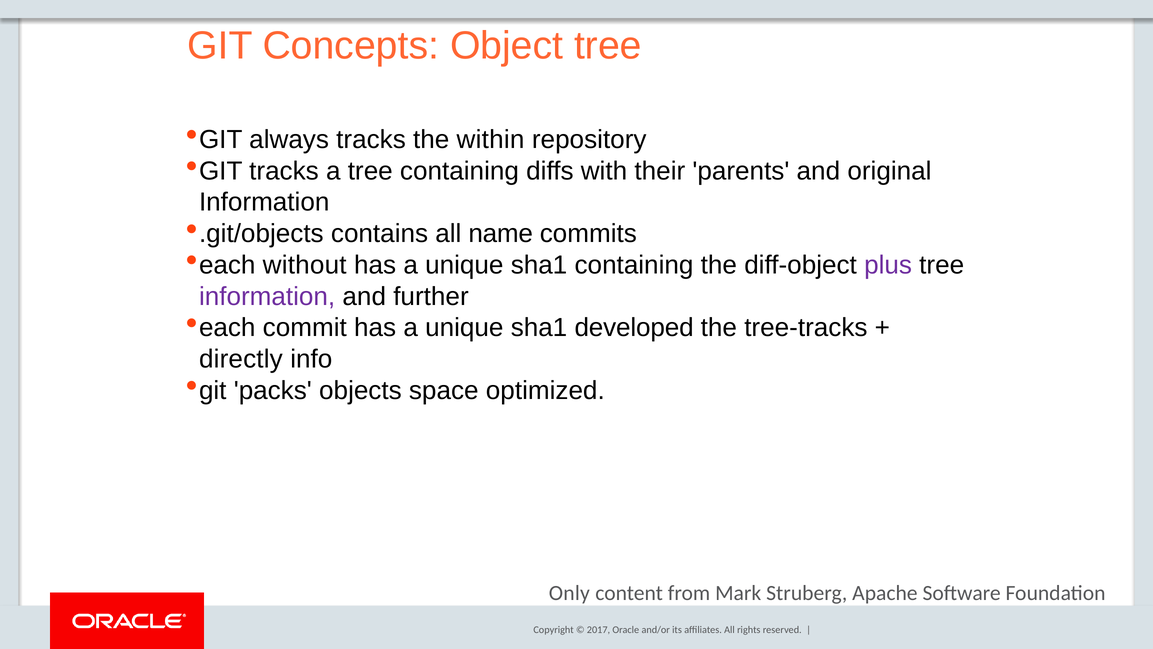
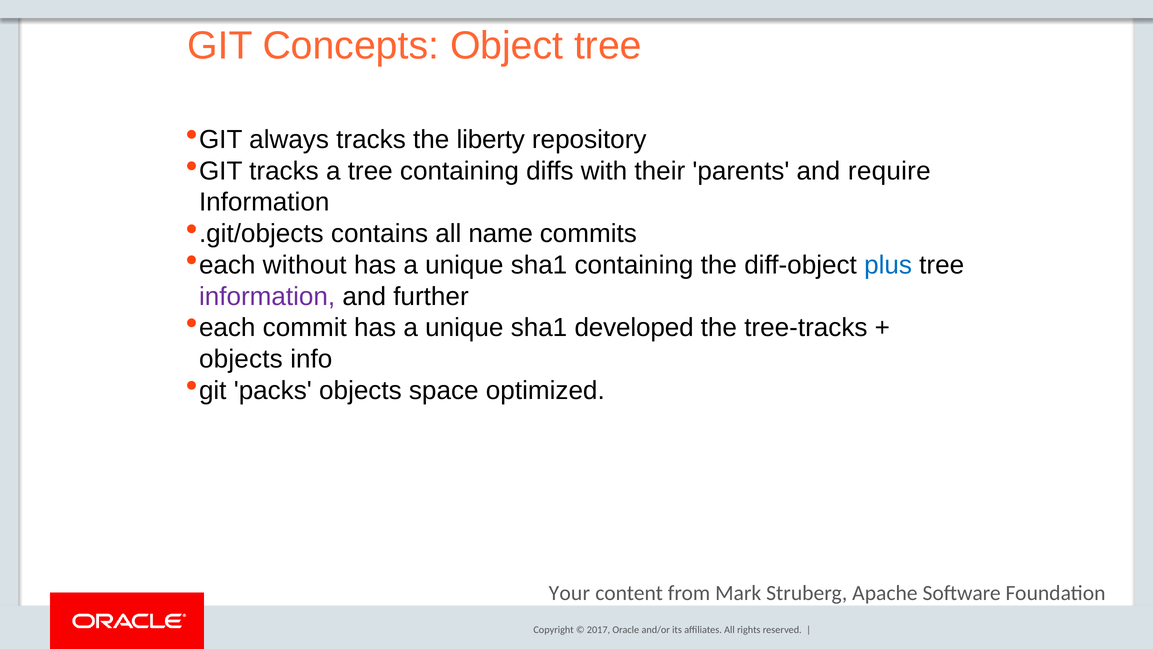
within: within -> liberty
original: original -> require
plus colour: purple -> blue
directly at (241, 359): directly -> objects
Only: Only -> Your
